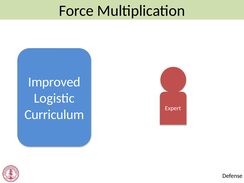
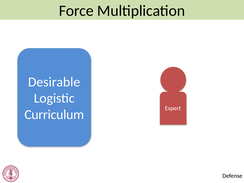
Improved: Improved -> Desirable
